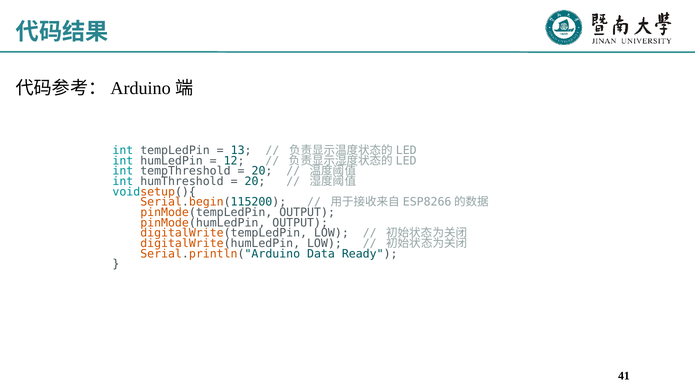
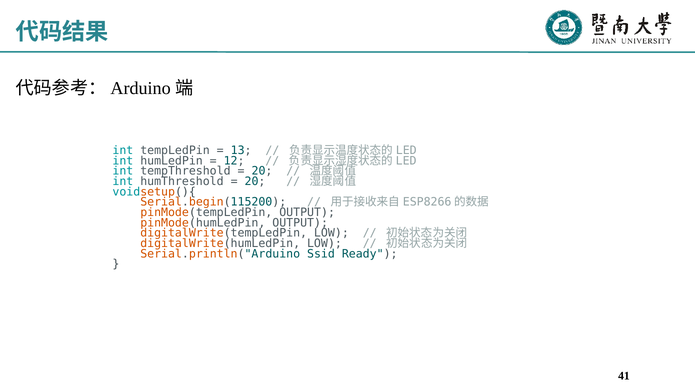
Data: Data -> Ssid
